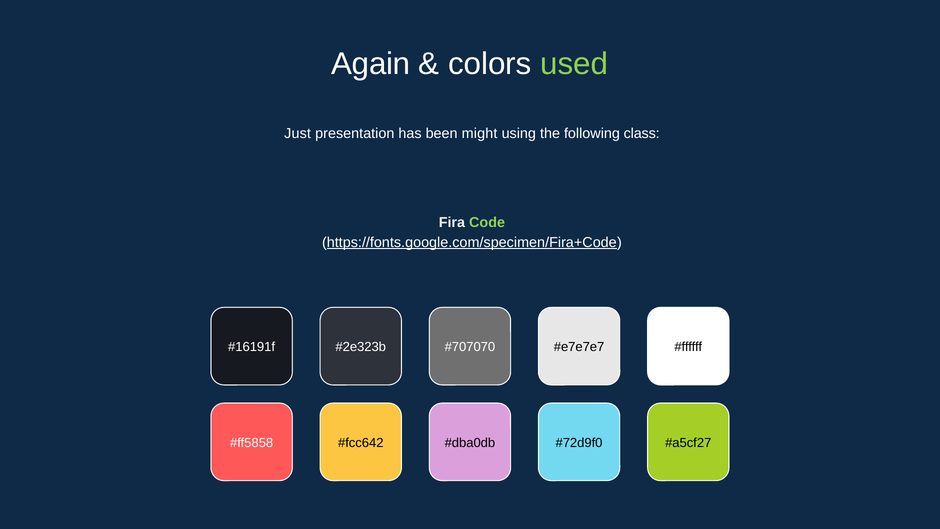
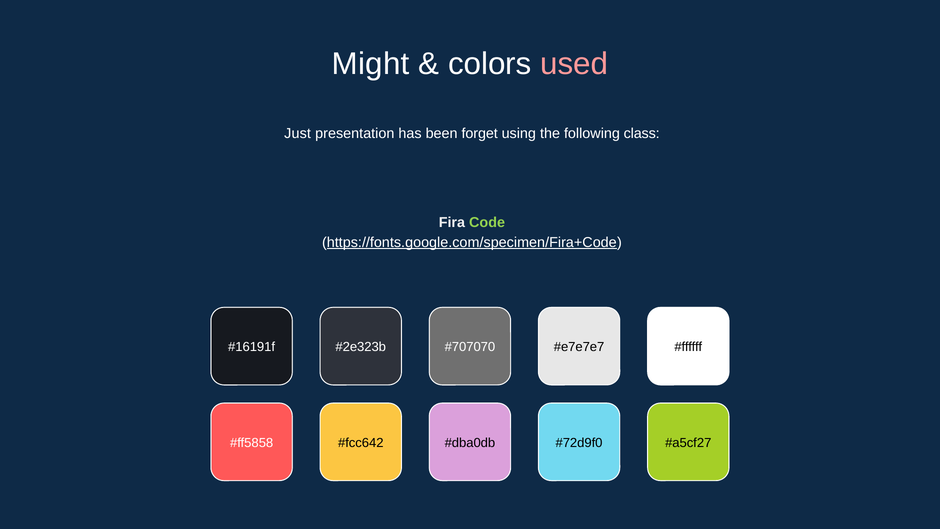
Again: Again -> Might
used colour: light green -> pink
might: might -> forget
